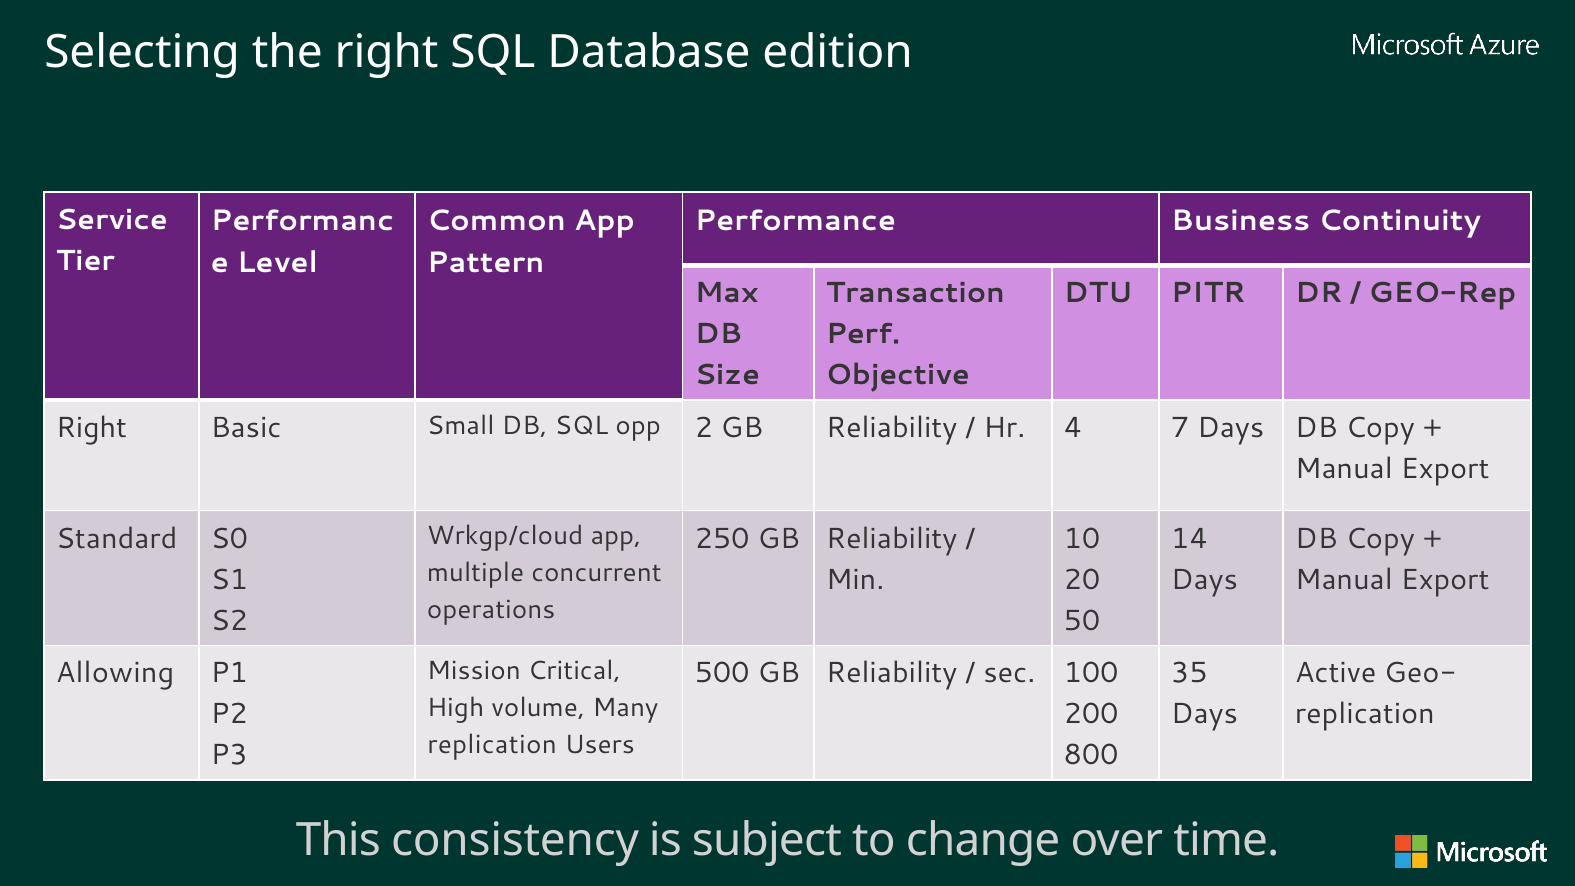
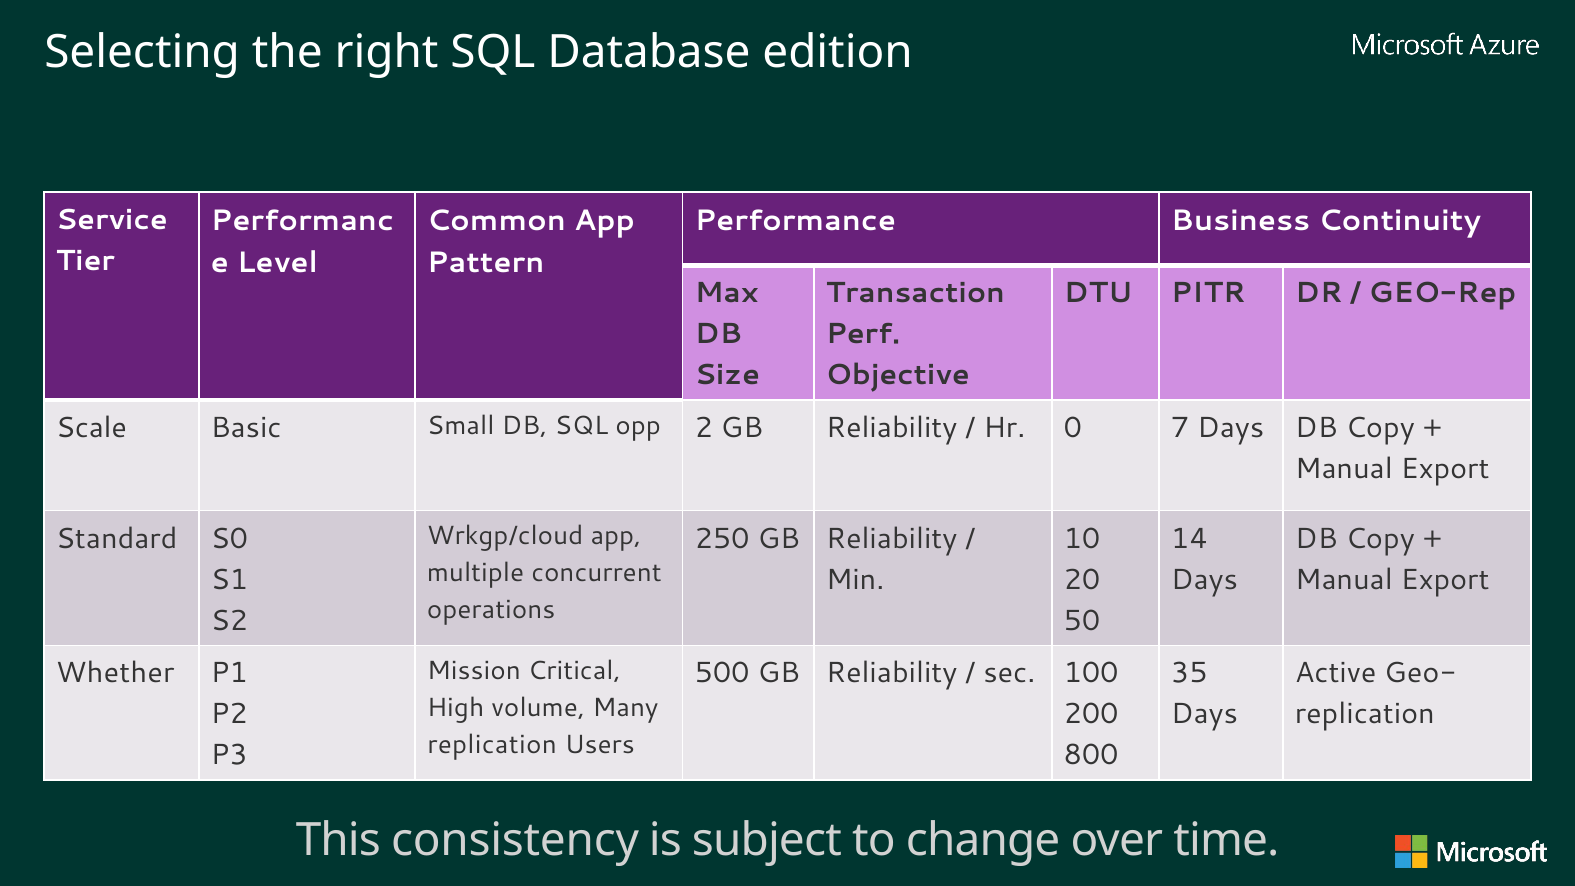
Right at (91, 428): Right -> Scale
4: 4 -> 0
Allowing: Allowing -> Whether
